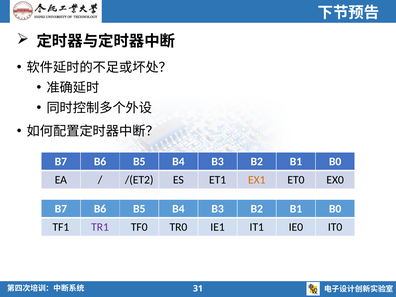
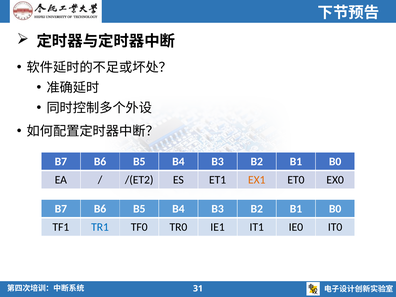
TR1 colour: purple -> blue
